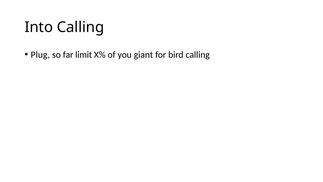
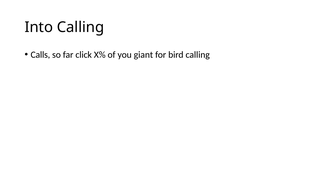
Plug: Plug -> Calls
limit: limit -> click
